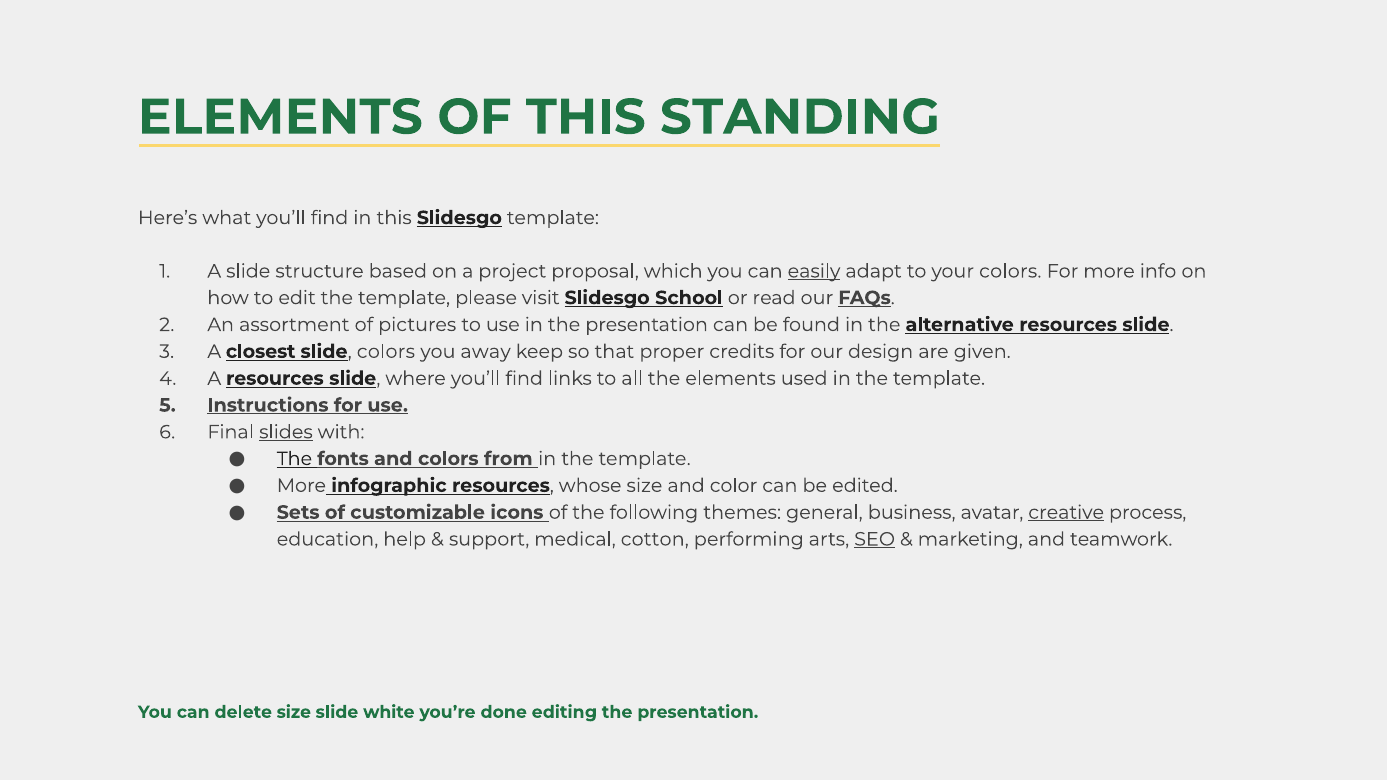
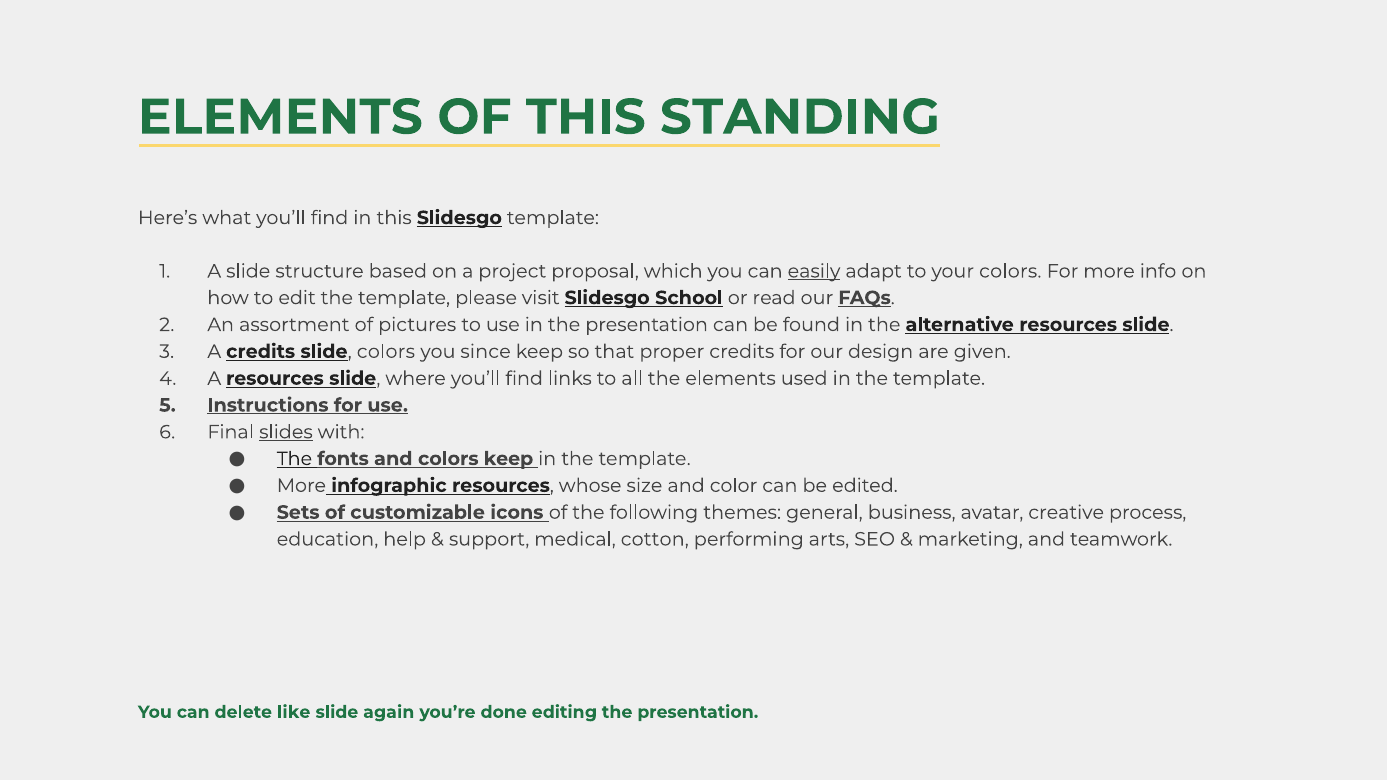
A closest: closest -> credits
away: away -> since
colors from: from -> keep
creative underline: present -> none
SEO underline: present -> none
delete size: size -> like
white: white -> again
